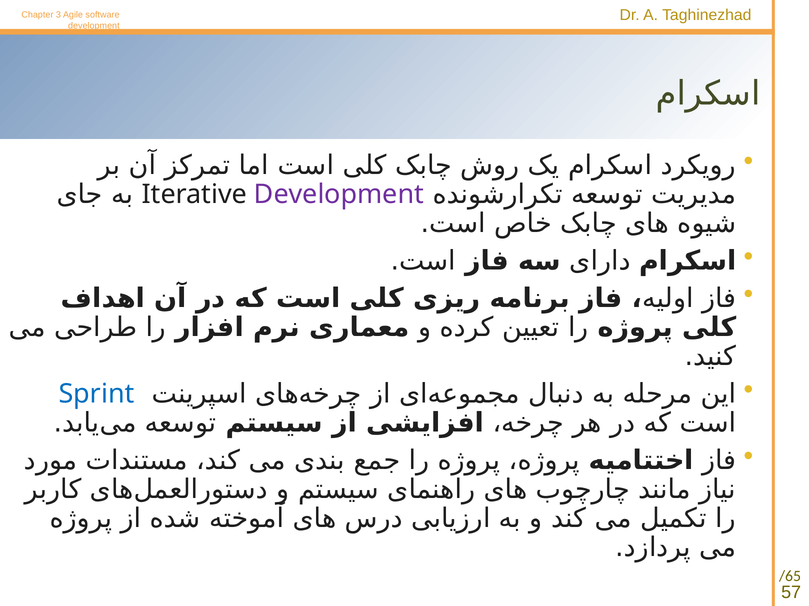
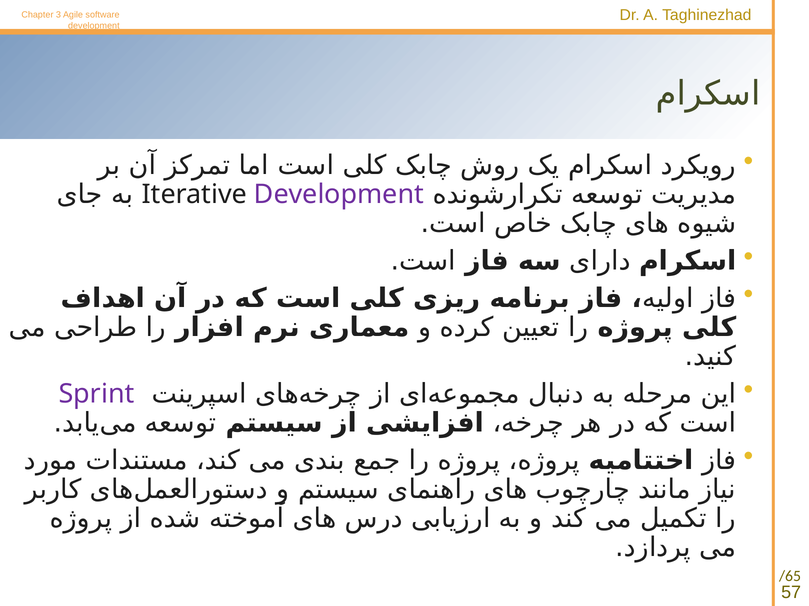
Sprint colour: blue -> purple
